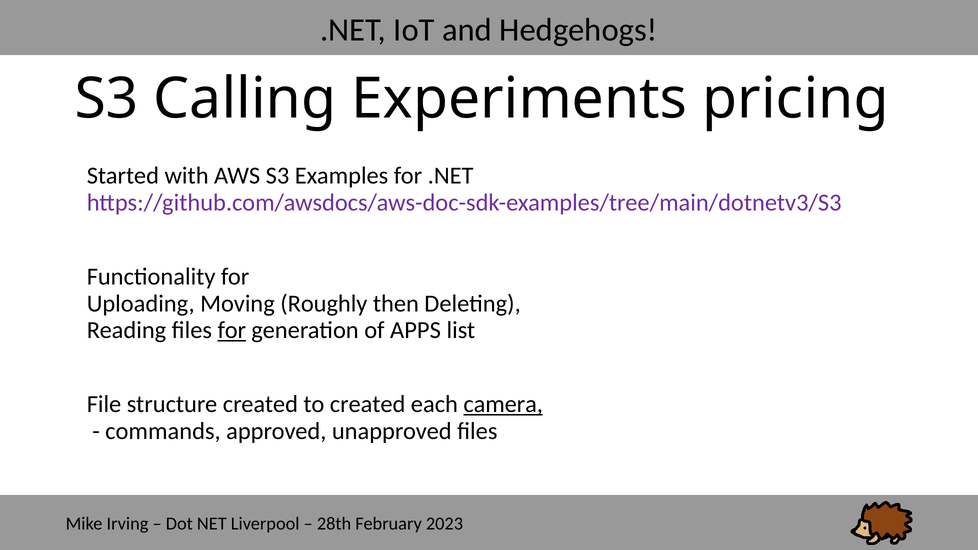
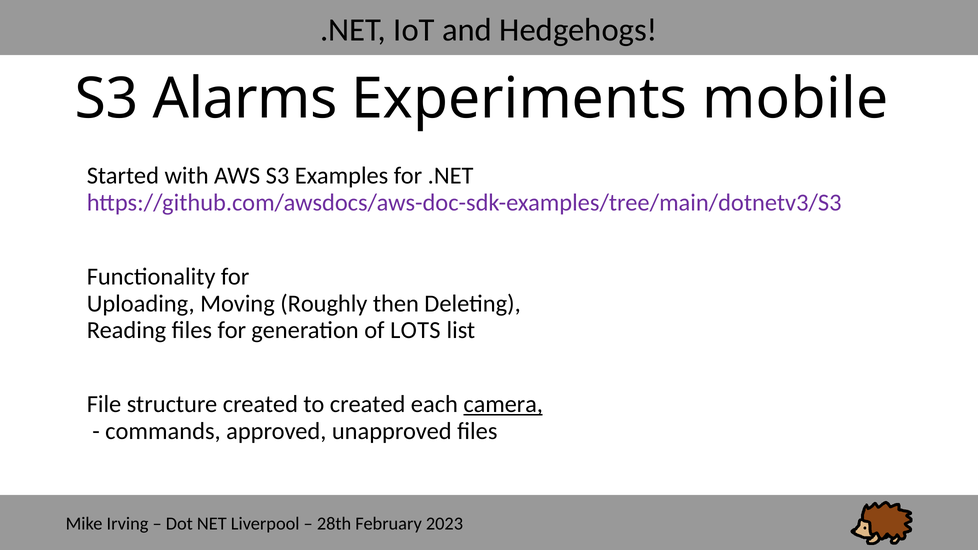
Calling: Calling -> Alarms
pricing: pricing -> mobile
for at (232, 330) underline: present -> none
APPS: APPS -> LOTS
